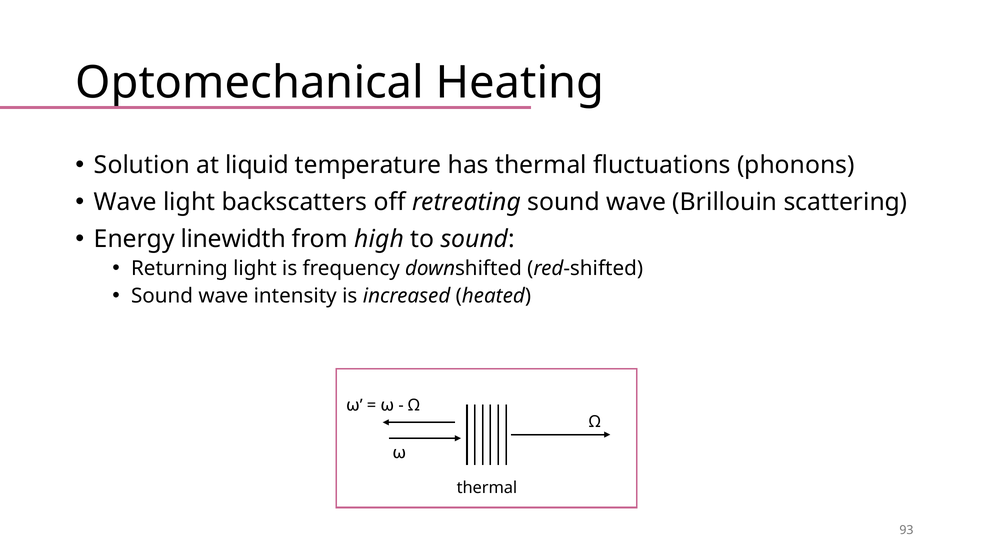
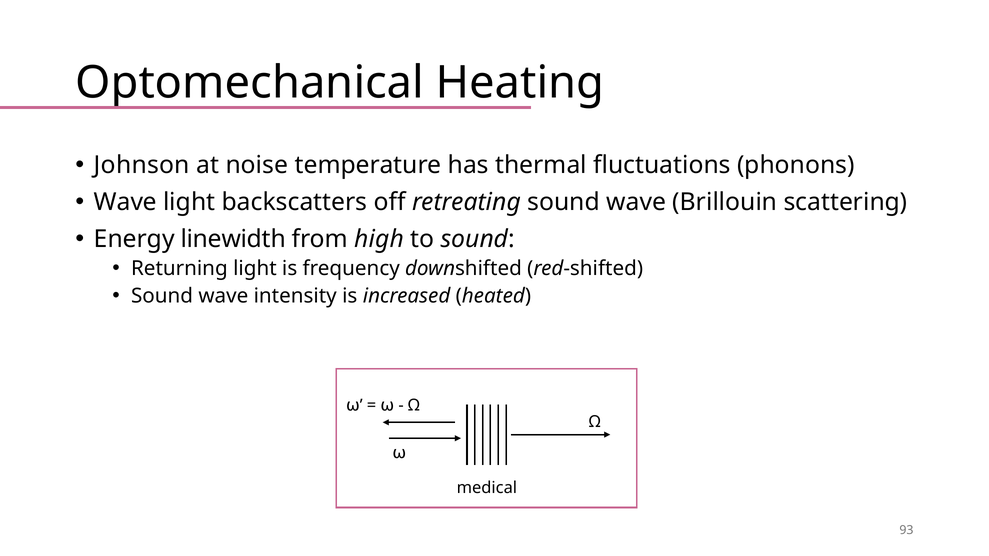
Solution: Solution -> Johnson
liquid: liquid -> noise
thermal at (487, 488): thermal -> medical
